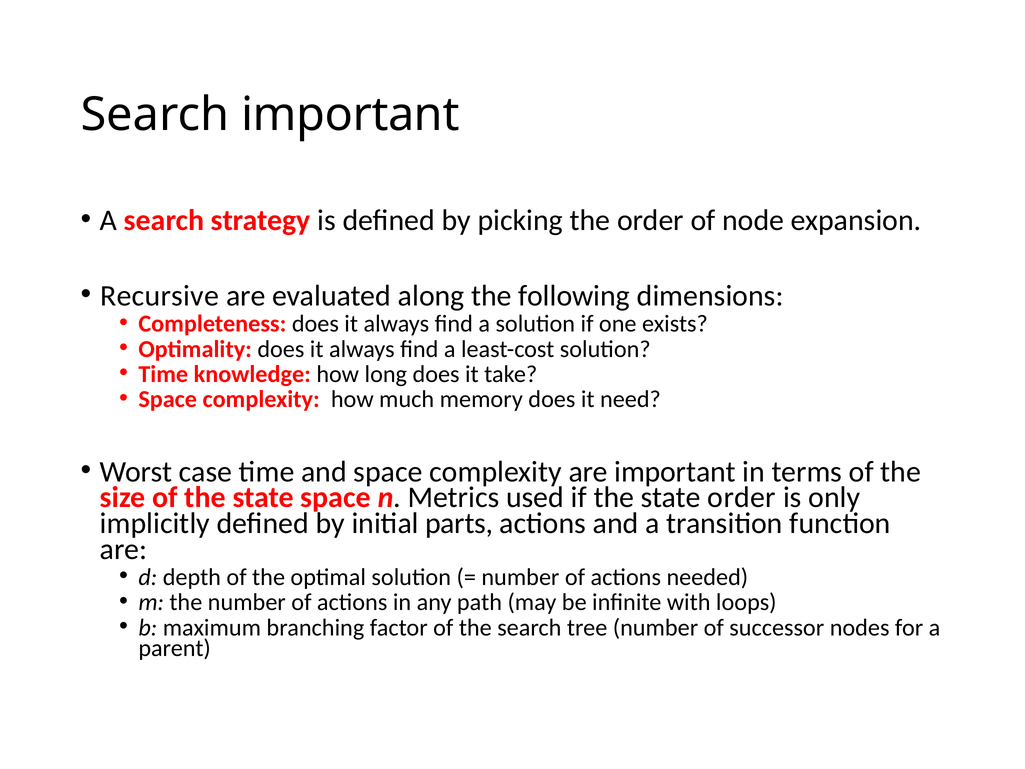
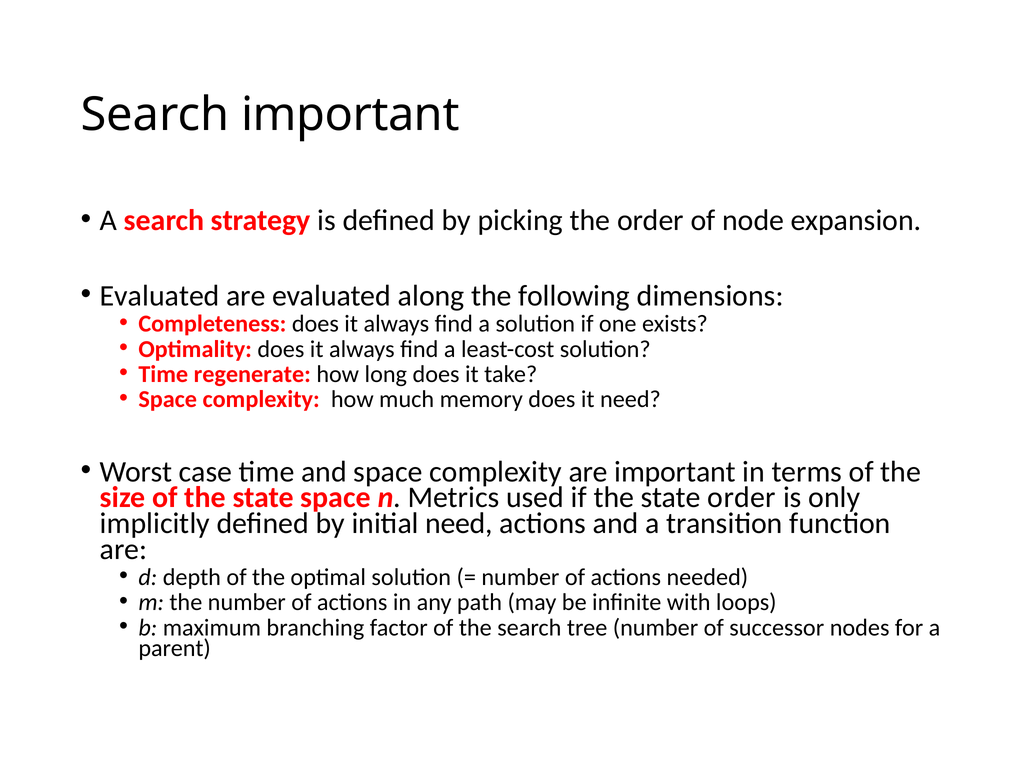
Recursive at (160, 296): Recursive -> Evaluated
knowledge: knowledge -> regenerate
initial parts: parts -> need
